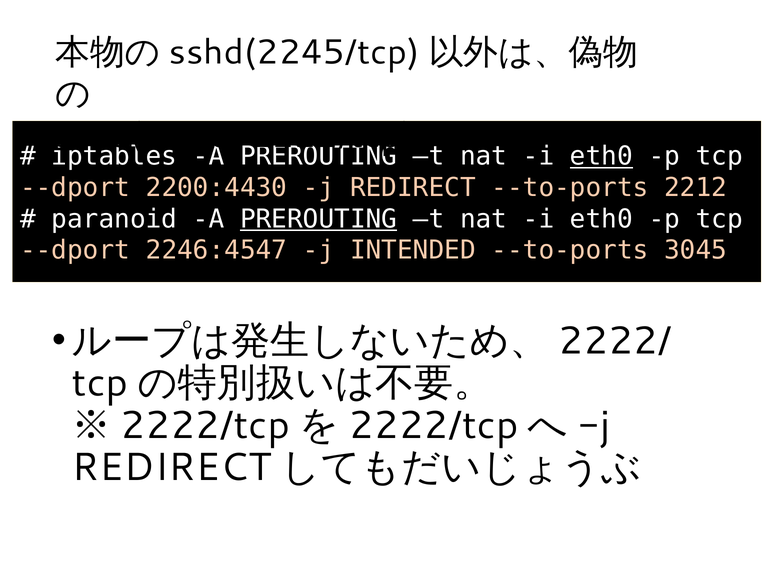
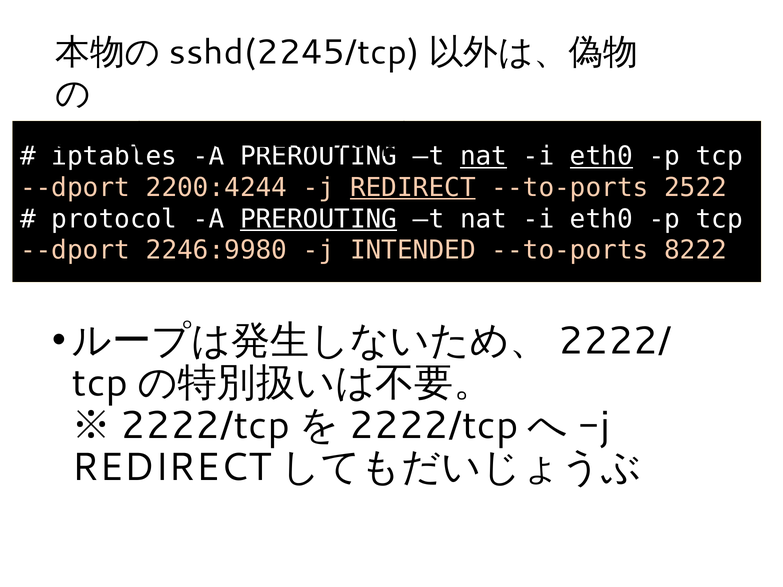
nat at (484, 156) underline: none -> present
2200:4430: 2200:4430 -> 2200:4244
REDIRECT underline: none -> present
2212: 2212 -> 2522
paranoid: paranoid -> protocol
2246:4547: 2246:4547 -> 2246:9980
3045: 3045 -> 8222
